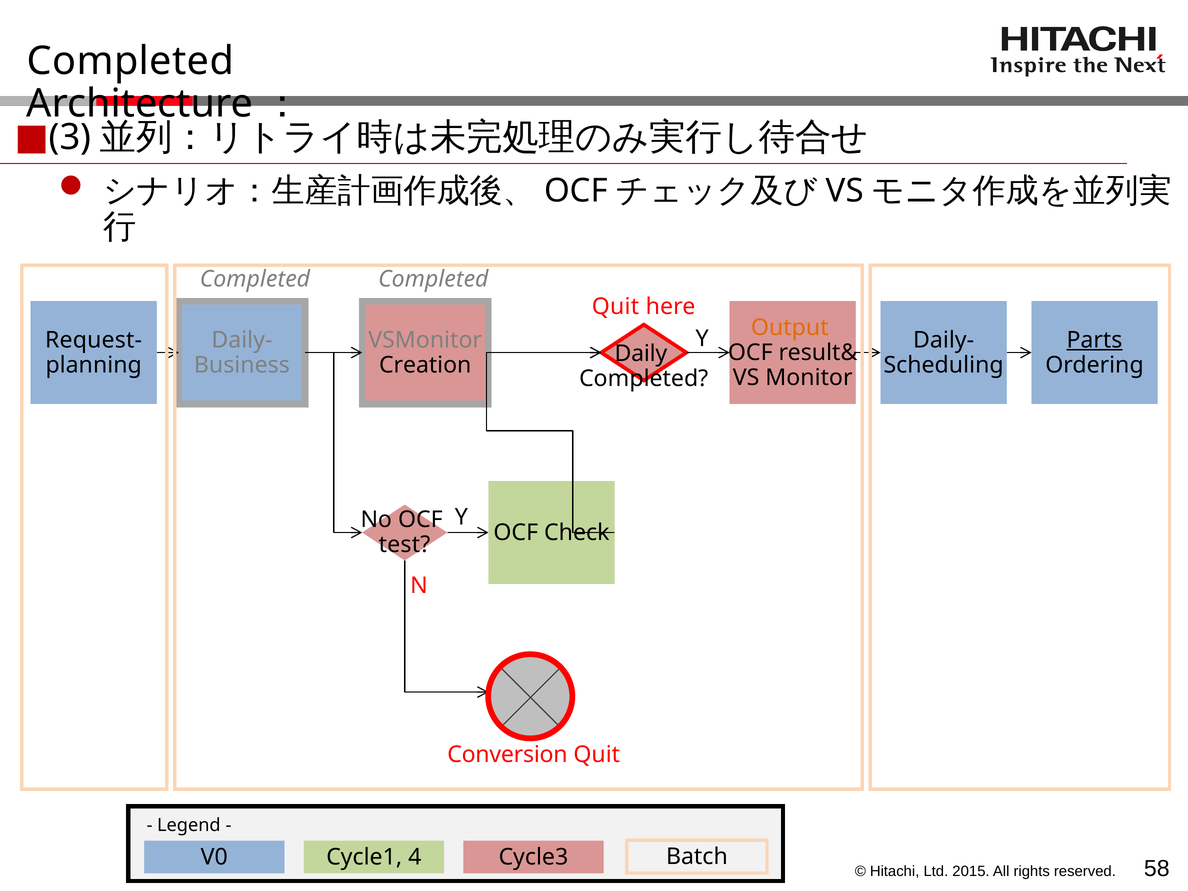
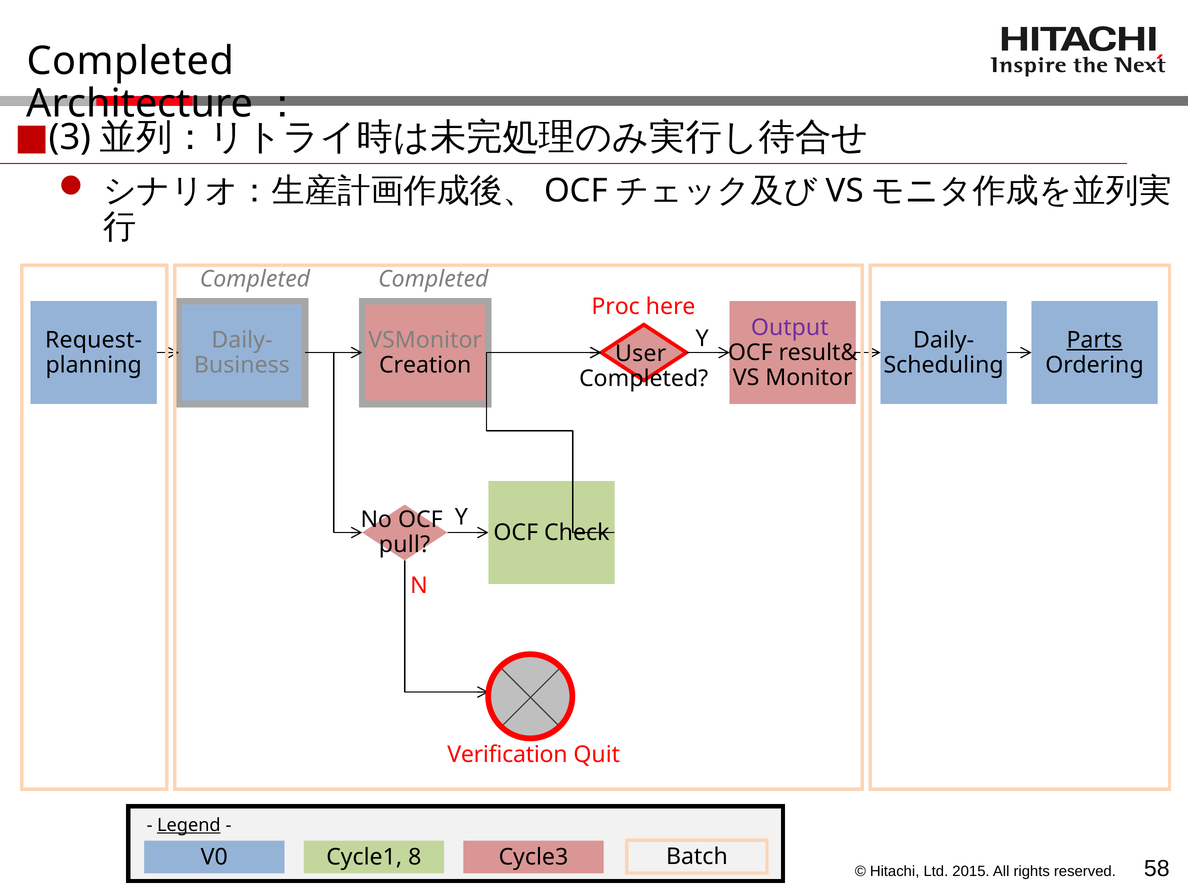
Quit at (615, 307): Quit -> Proc
Output colour: orange -> purple
Daily: Daily -> User
test: test -> pull
Conversion: Conversion -> Verification
Legend underline: none -> present
4: 4 -> 8
